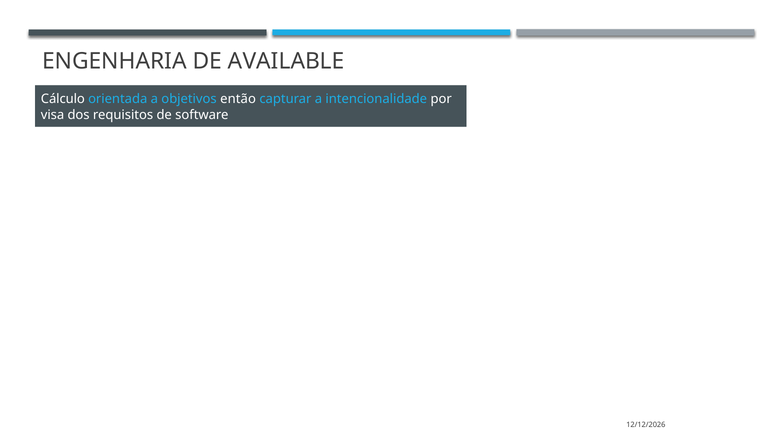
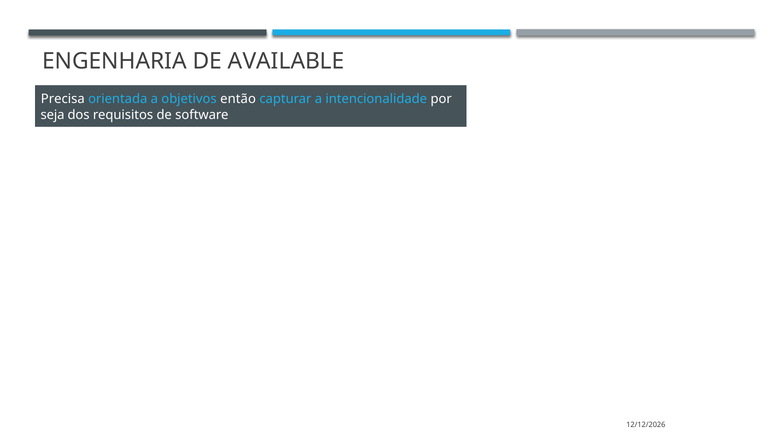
Cálculo: Cálculo -> Precisa
visa: visa -> seja
